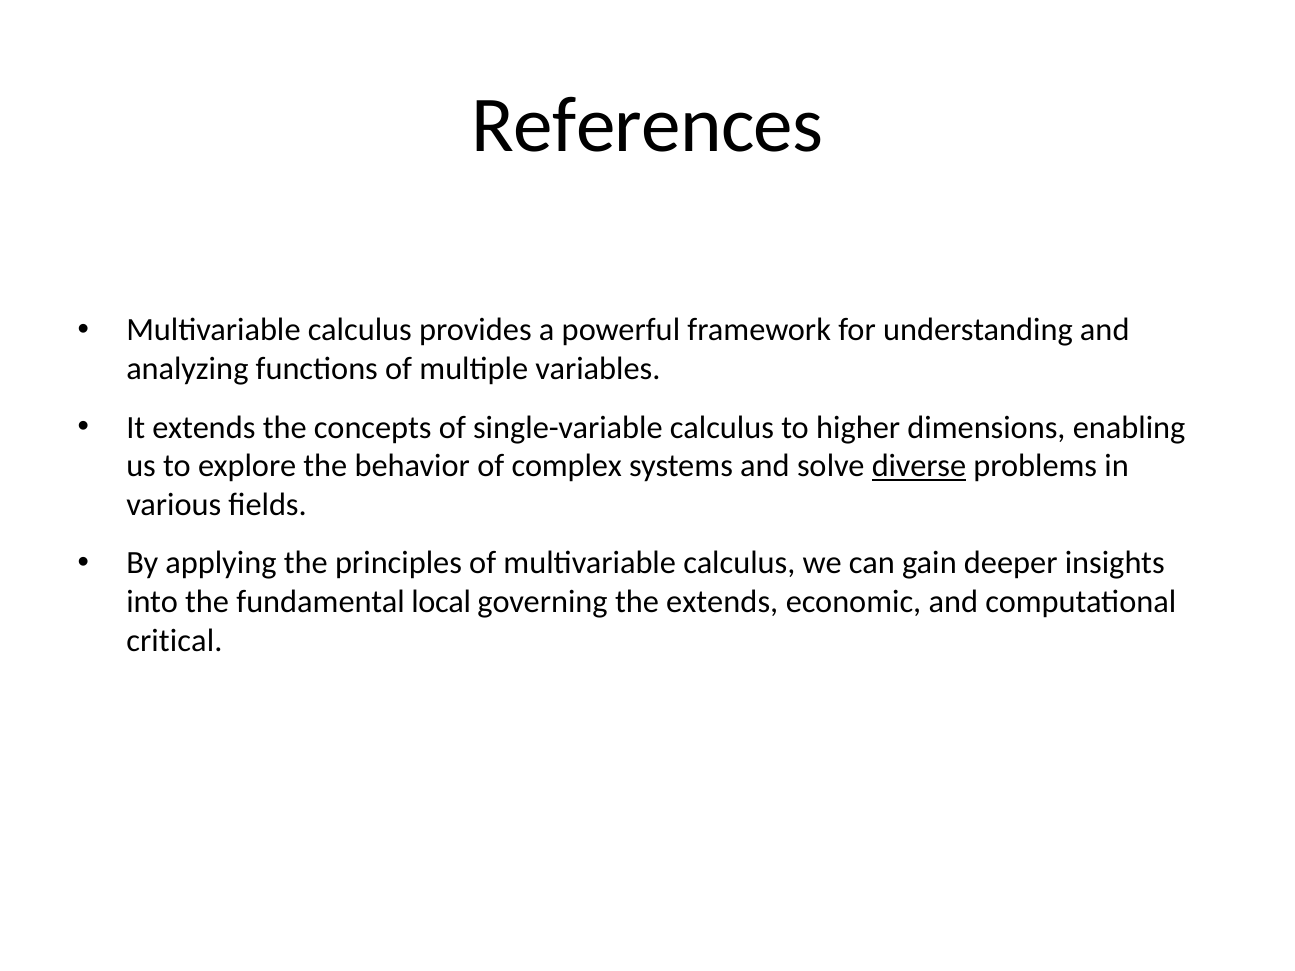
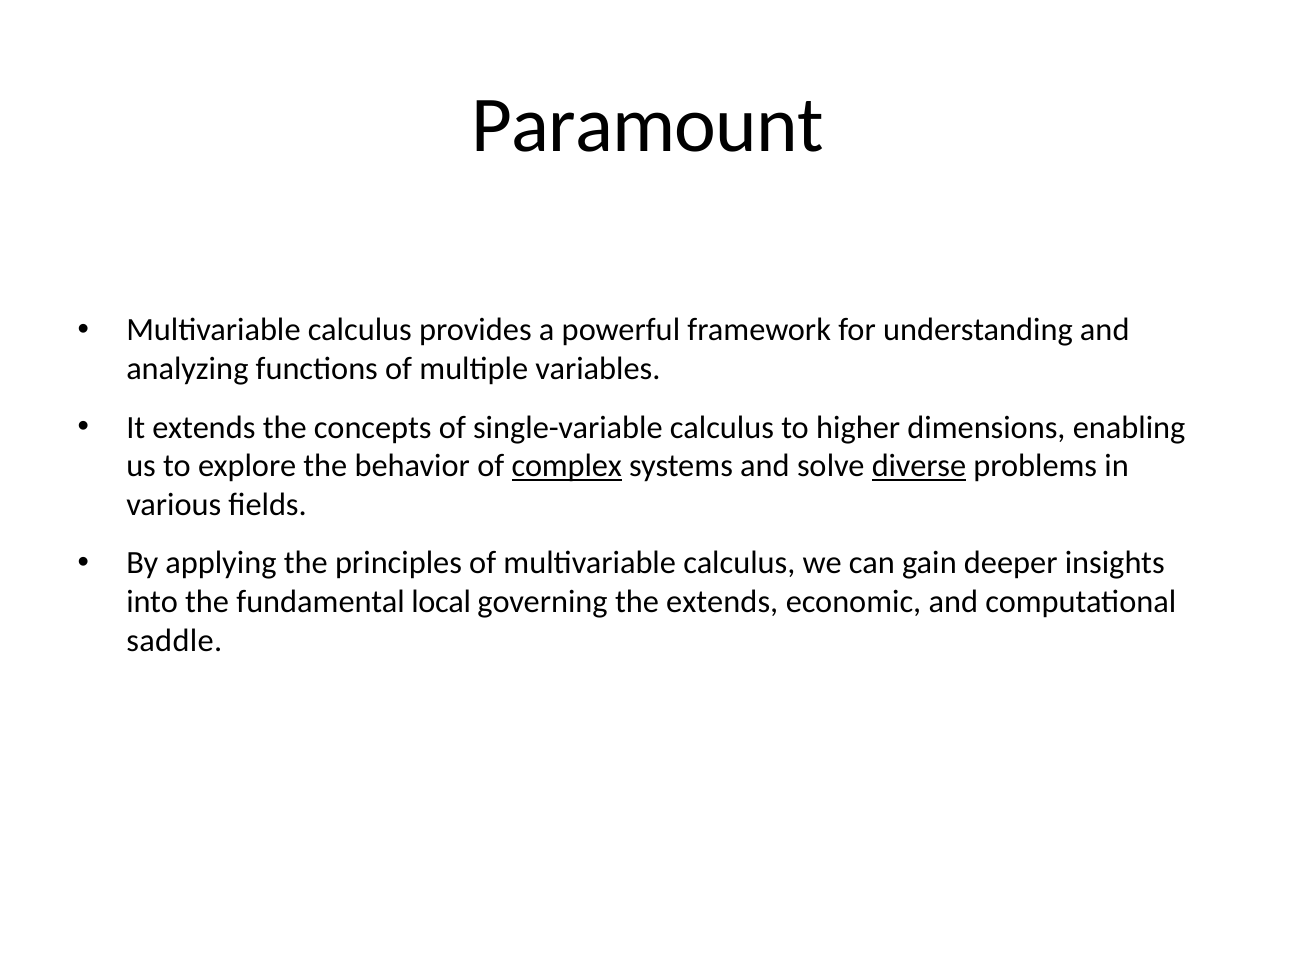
References: References -> Paramount
complex underline: none -> present
critical: critical -> saddle
